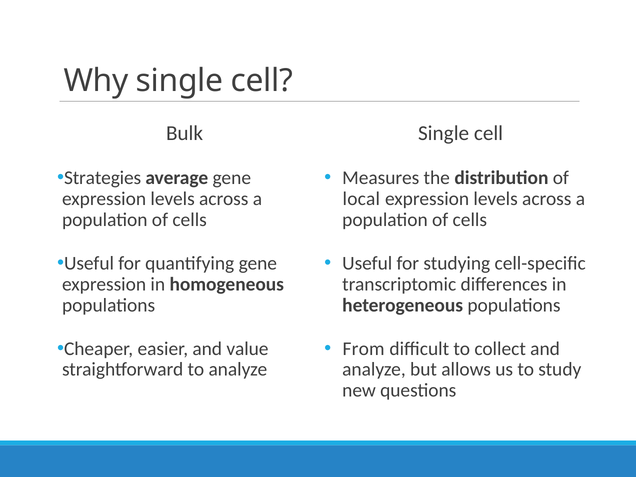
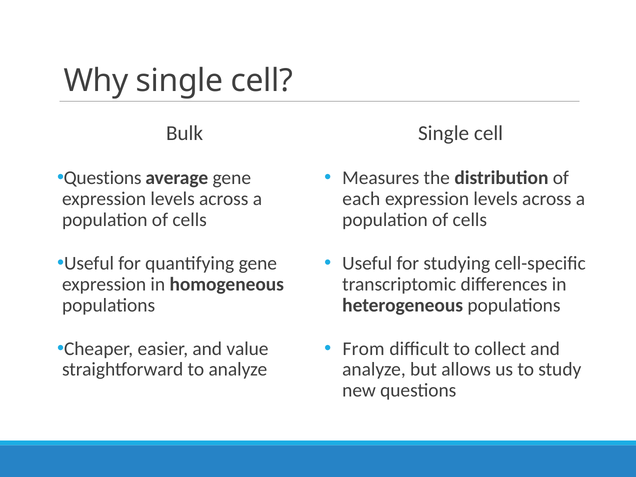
Strategies at (103, 178): Strategies -> Questions
local: local -> each
